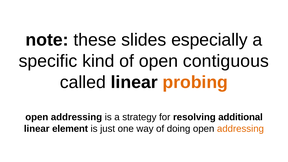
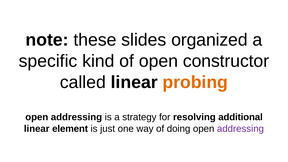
especially: especially -> organized
contiguous: contiguous -> constructor
addressing at (240, 129) colour: orange -> purple
